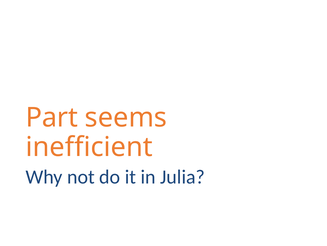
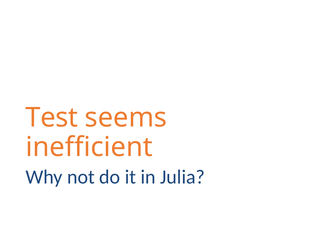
Part: Part -> Test
